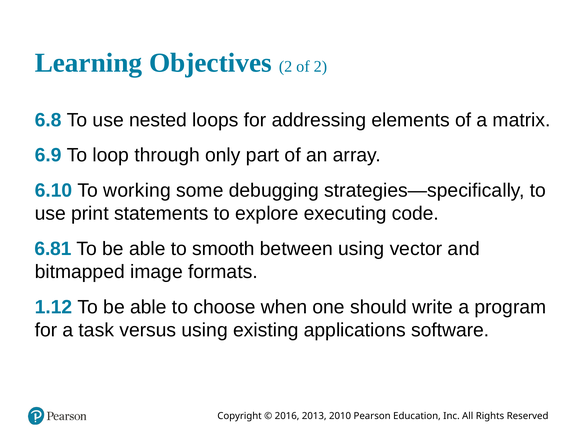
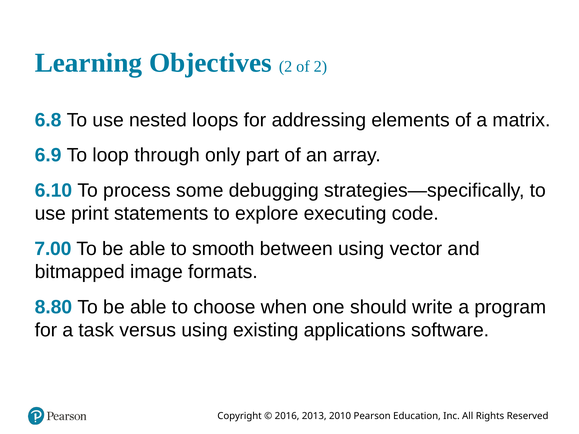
working: working -> process
6.81: 6.81 -> 7.00
1.12: 1.12 -> 8.80
